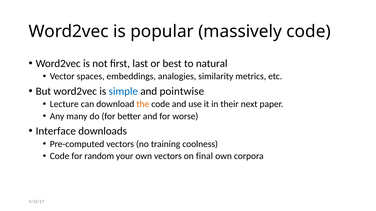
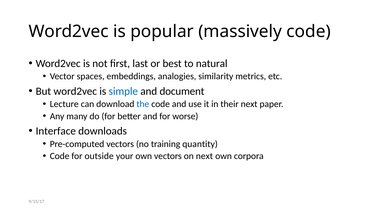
pointwise: pointwise -> document
the colour: orange -> blue
coolness: coolness -> quantity
random: random -> outside
on final: final -> next
